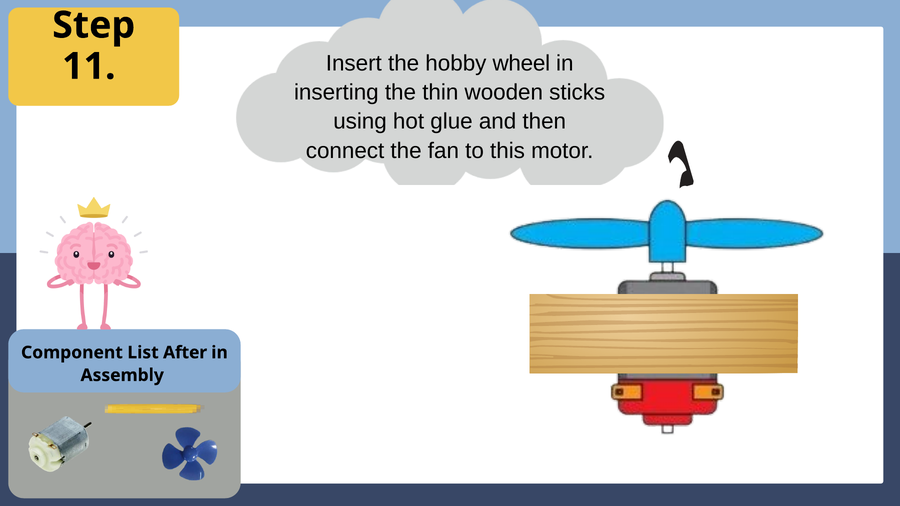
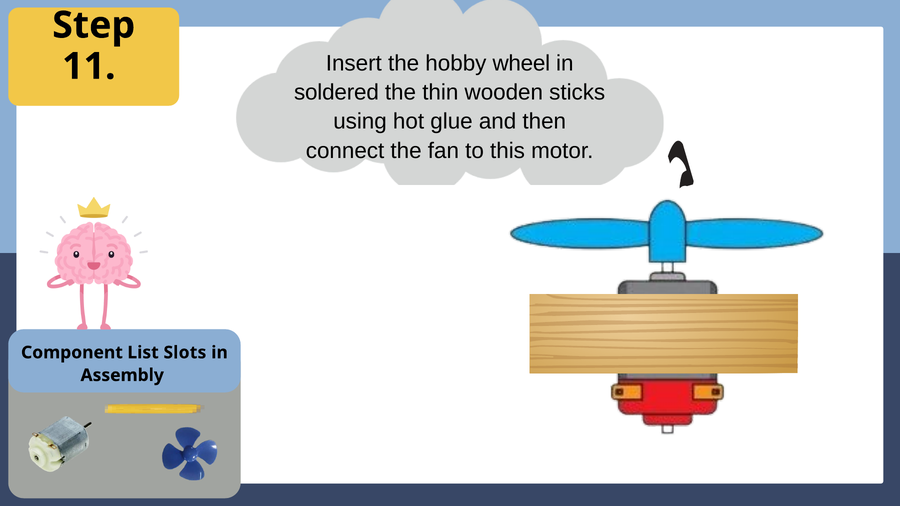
inserting: inserting -> soldered
After: After -> Slots
